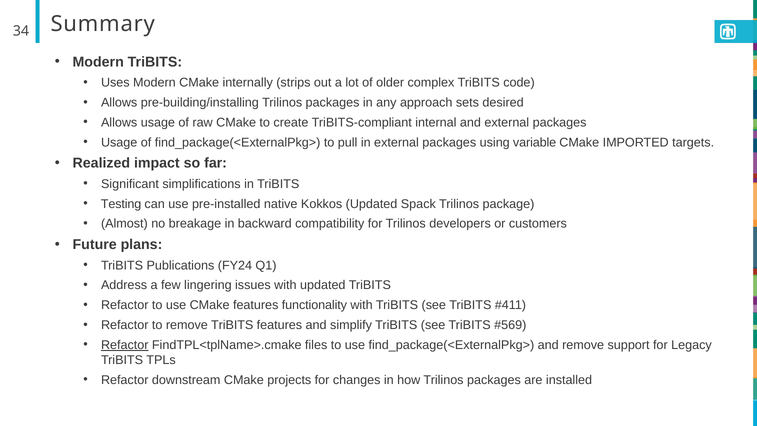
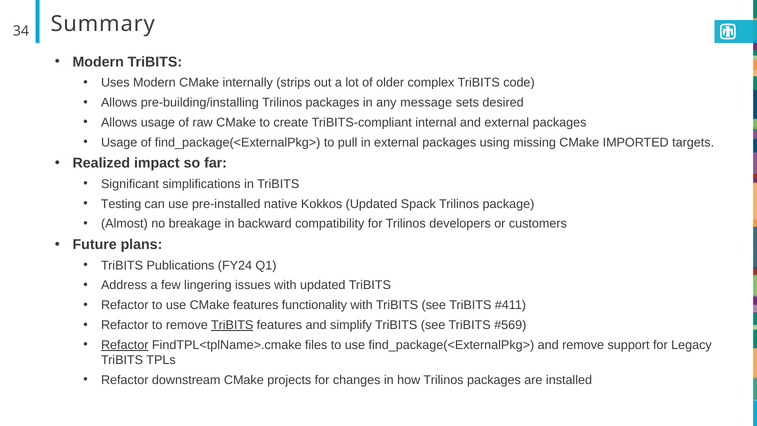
approach: approach -> message
variable: variable -> missing
TriBITS at (232, 325) underline: none -> present
